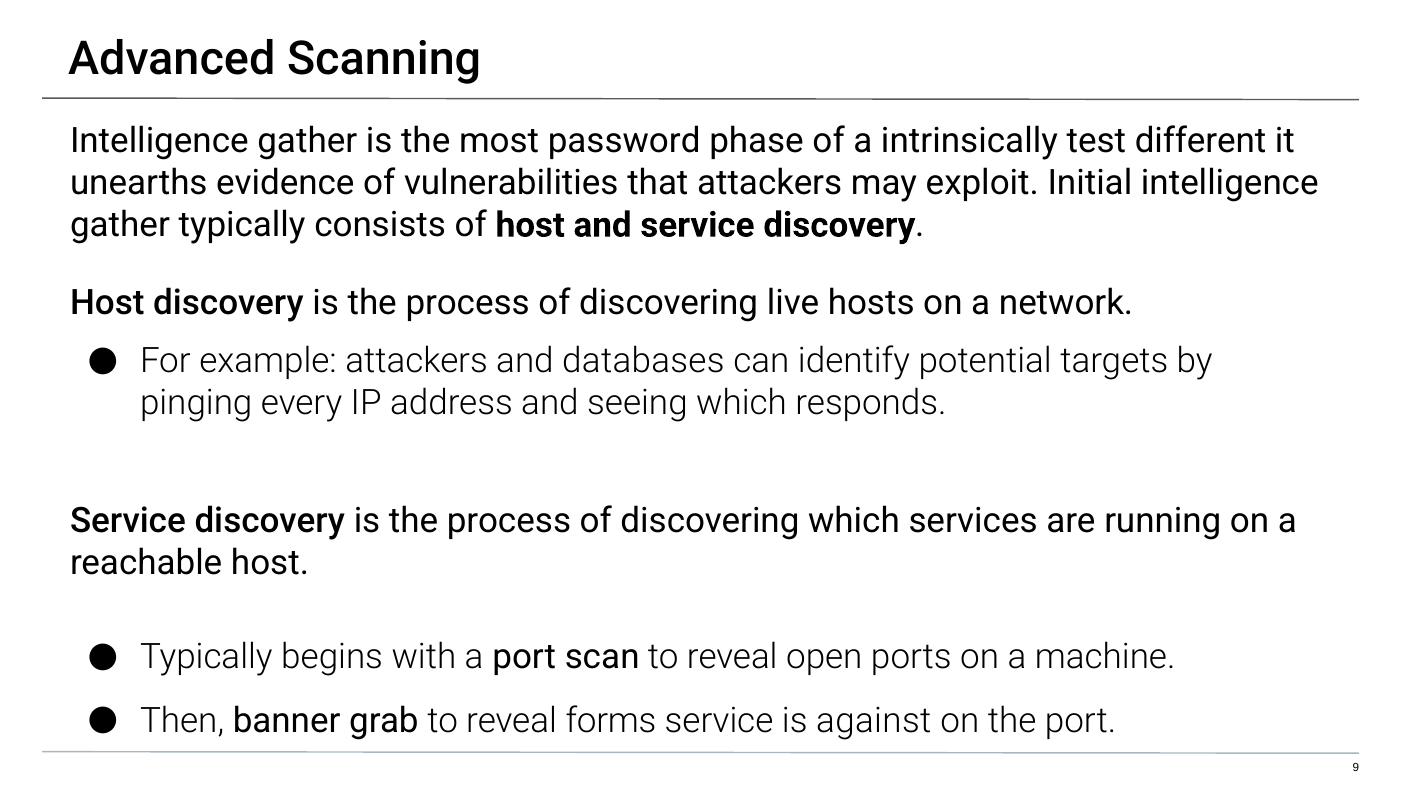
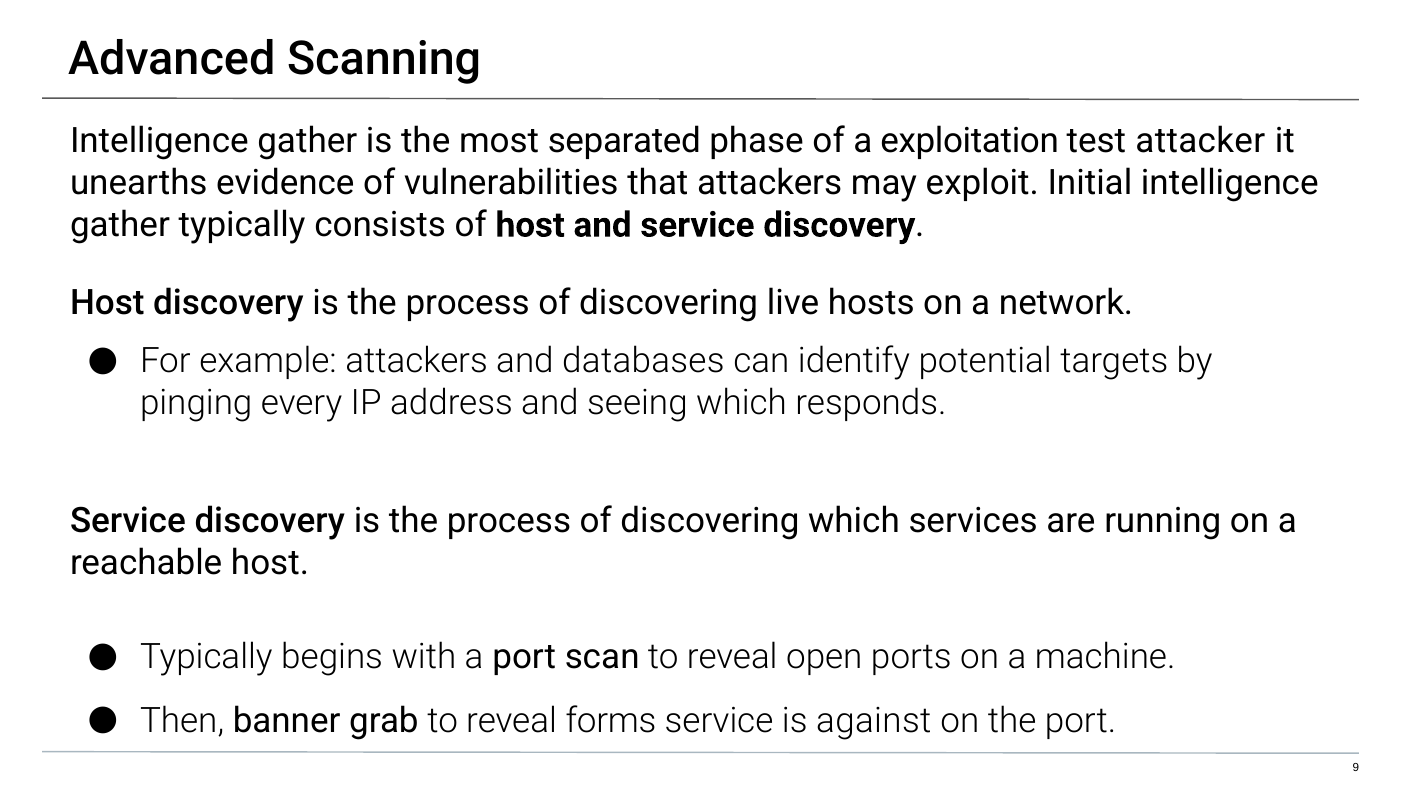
password: password -> separated
intrinsically: intrinsically -> exploitation
different: different -> attacker
